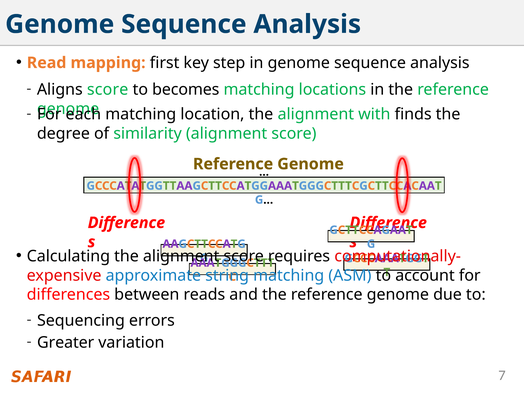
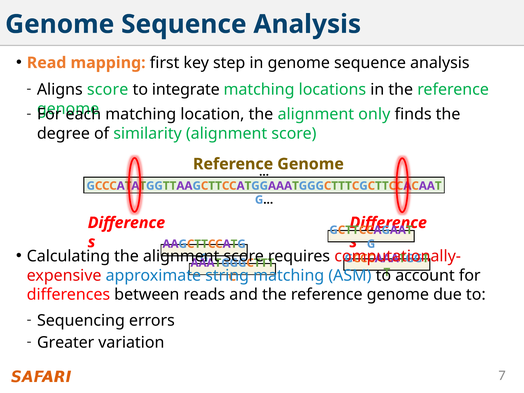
becomes: becomes -> integrate
with: with -> only
